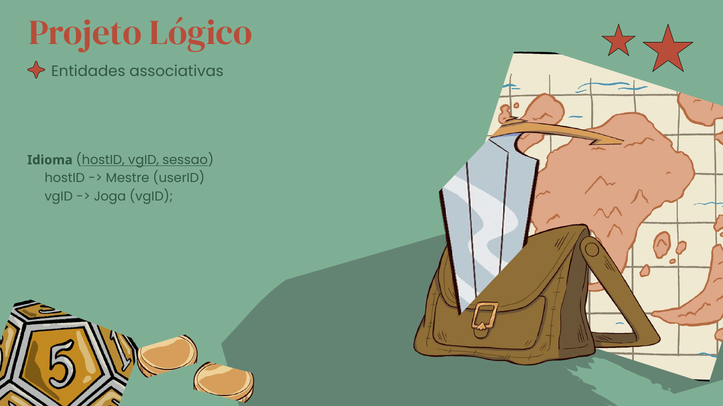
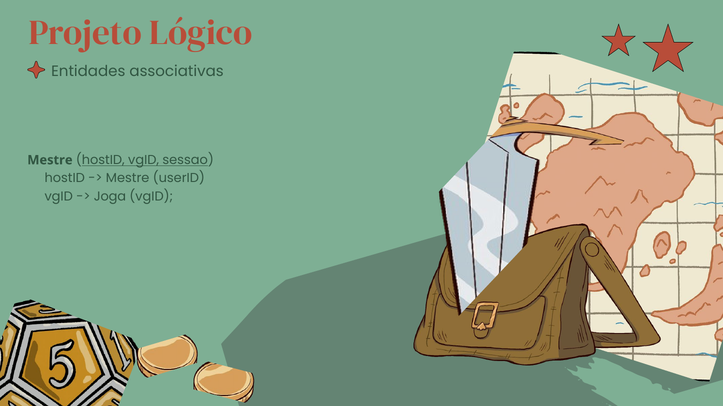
Idioma at (50, 160): Idioma -> Mestre
